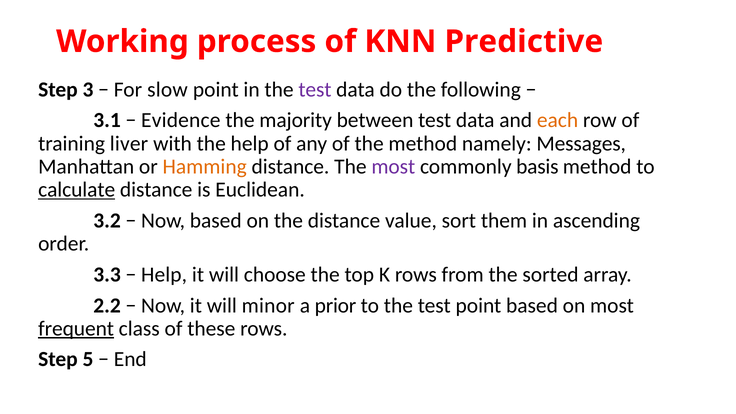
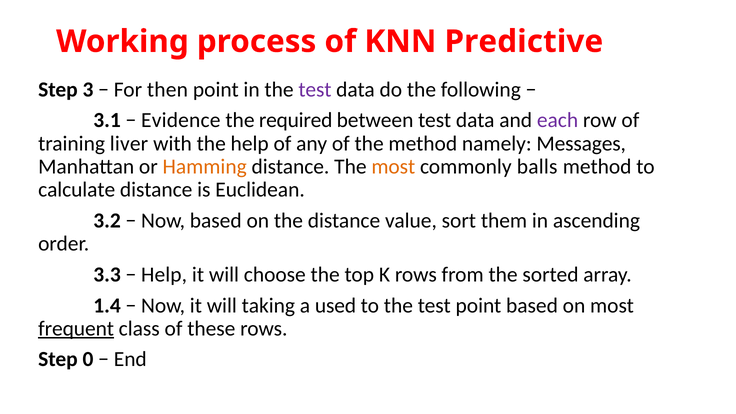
slow: slow -> then
majority: majority -> required
each colour: orange -> purple
most at (393, 167) colour: purple -> orange
basis: basis -> balls
calculate underline: present -> none
2.2: 2.2 -> 1.4
minor: minor -> taking
prior: prior -> used
5: 5 -> 0
